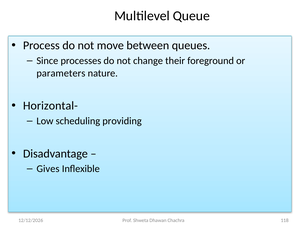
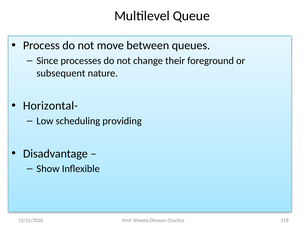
parameters: parameters -> subsequent
Gives: Gives -> Show
